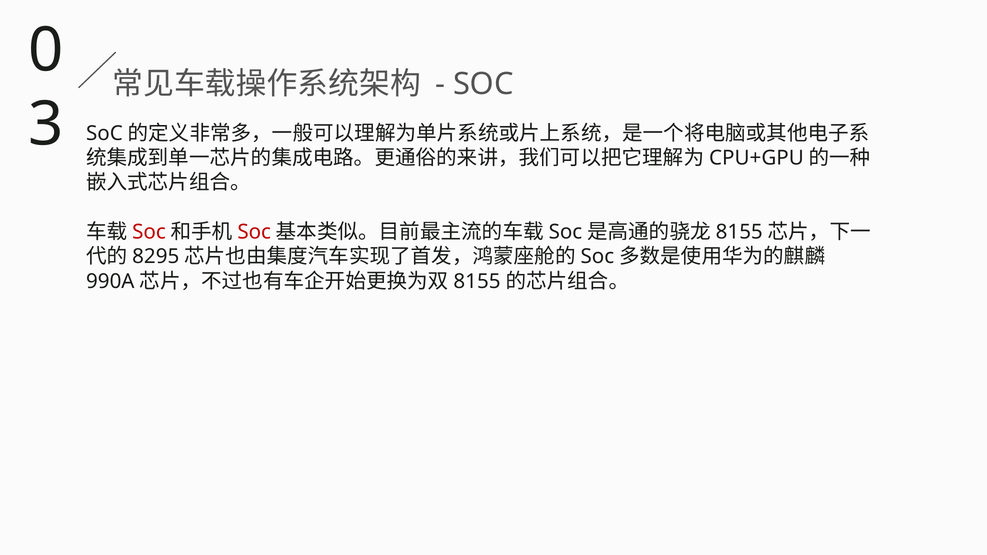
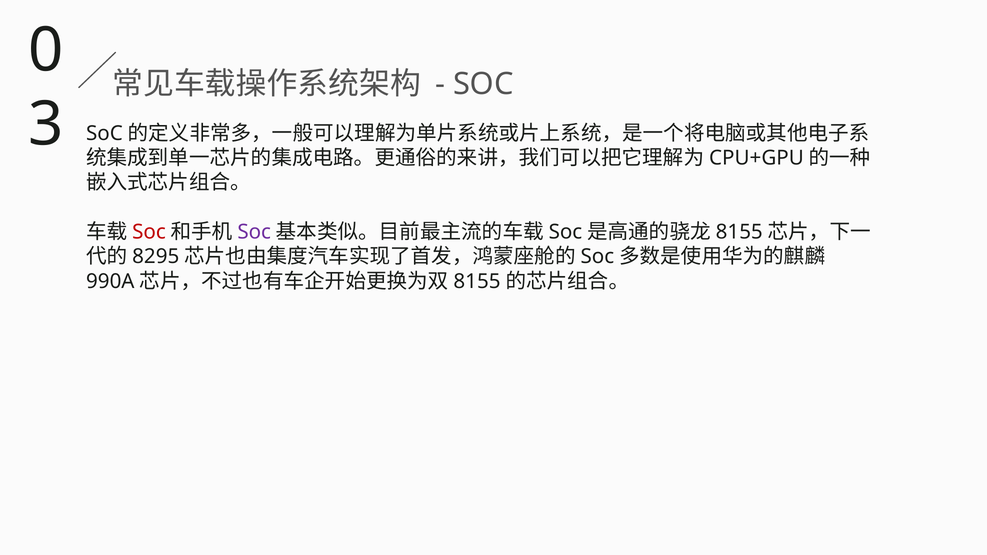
Soc at (254, 232) colour: red -> purple
